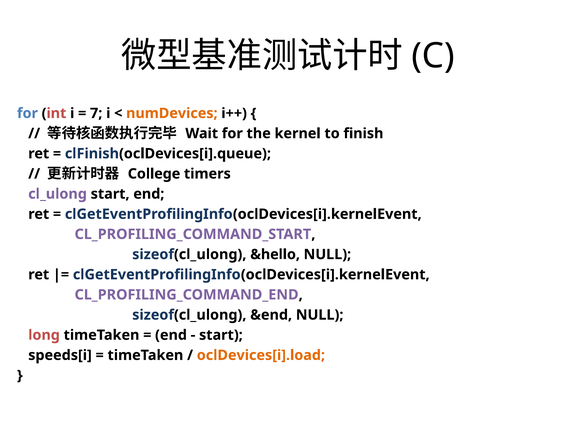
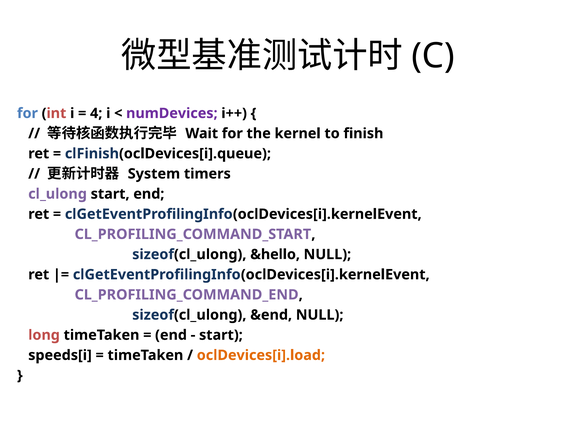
7: 7 -> 4
numDevices colour: orange -> purple
College: College -> System
